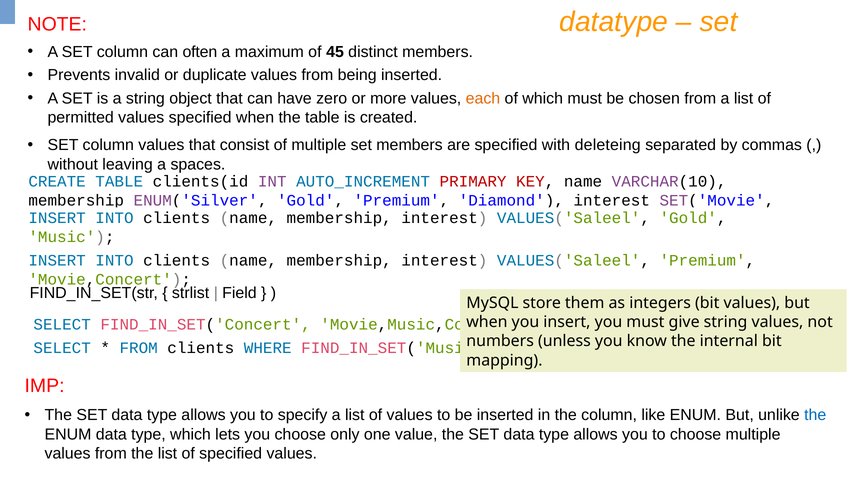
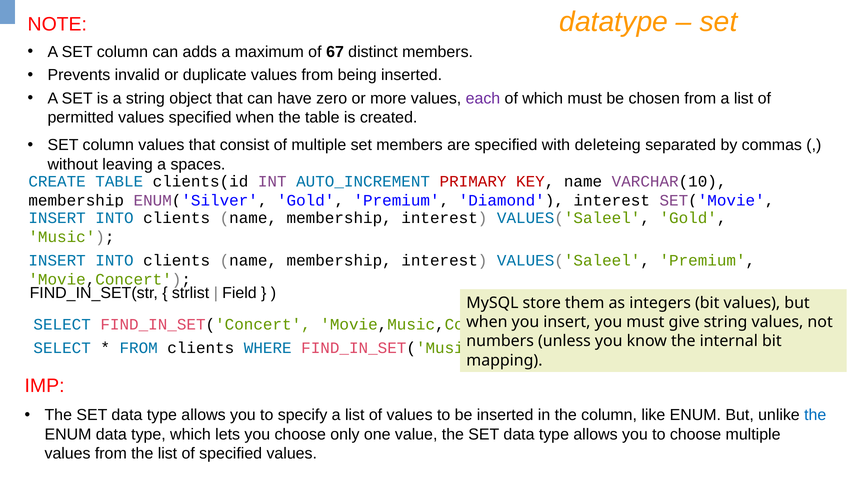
often: often -> adds
45: 45 -> 67
each colour: orange -> purple
